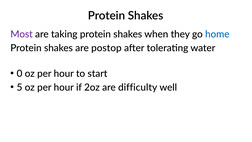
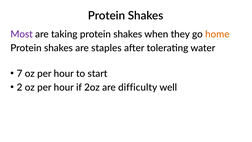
home colour: blue -> orange
postop: postop -> staples
0: 0 -> 7
5: 5 -> 2
